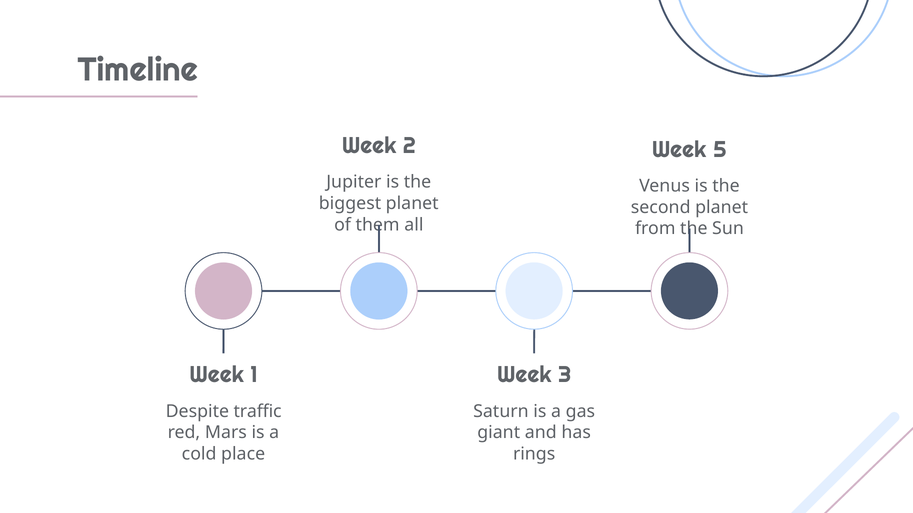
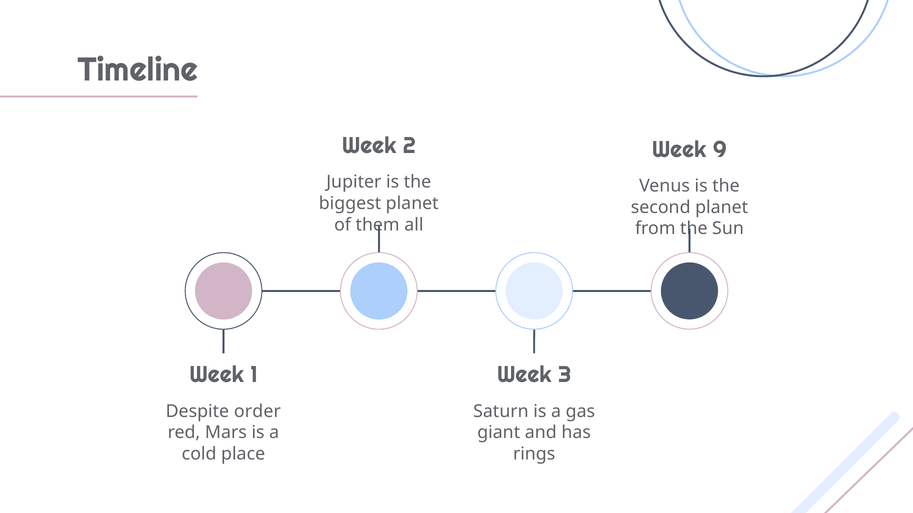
5: 5 -> 9
traffic: traffic -> order
